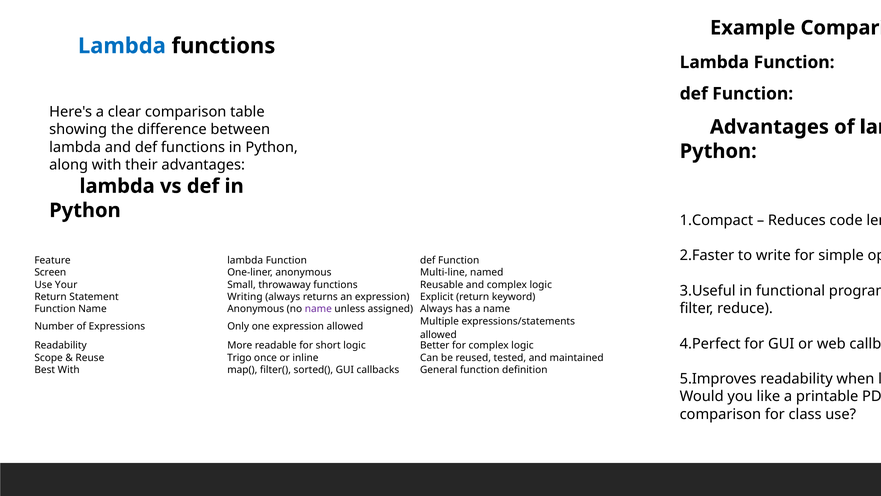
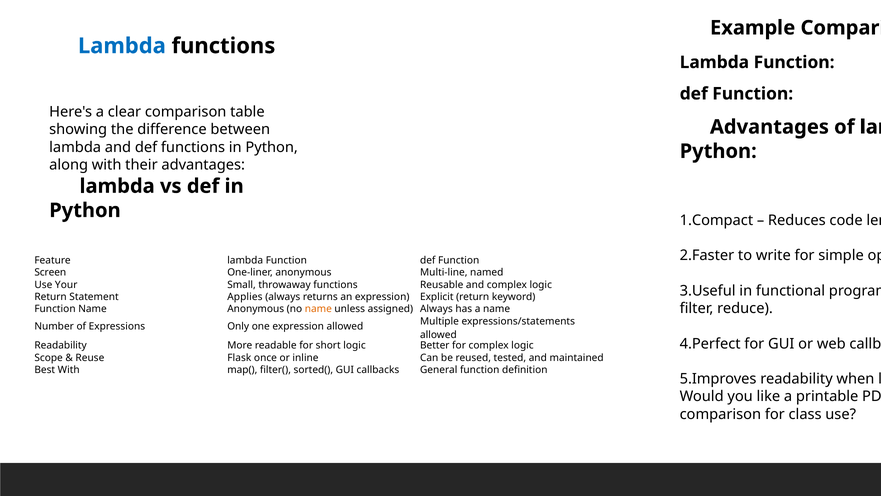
Writing: Writing -> Applies
name at (318, 309) colour: purple -> orange
Trigo: Trigo -> Flask
